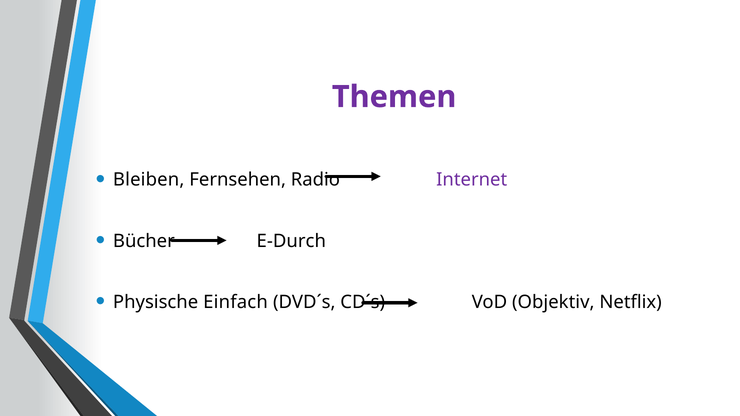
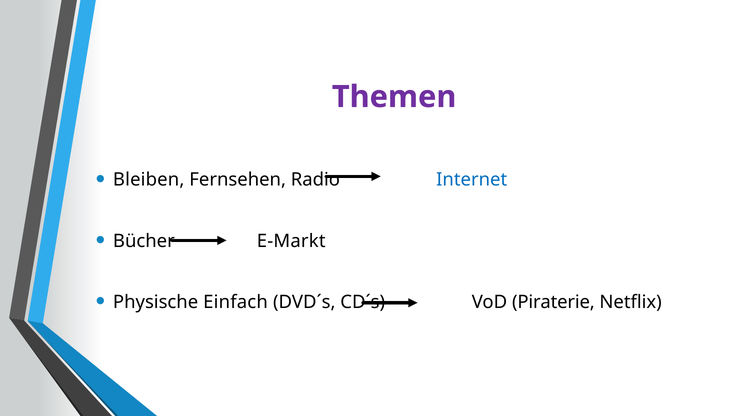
Internet colour: purple -> blue
E-Durch: E-Durch -> E-Markt
Objektiv: Objektiv -> Piraterie
